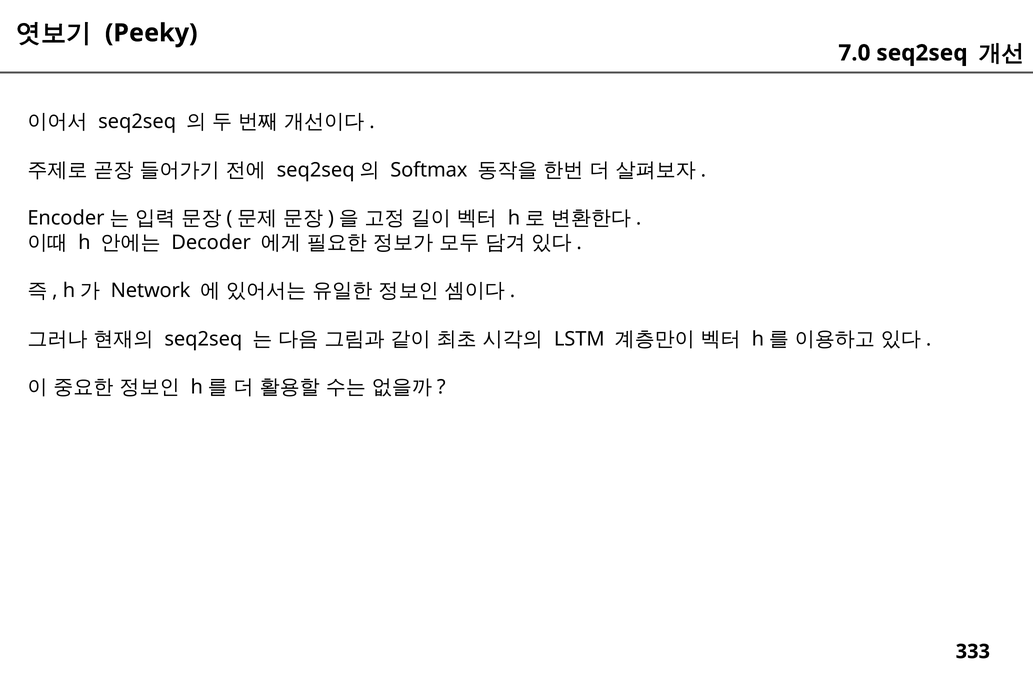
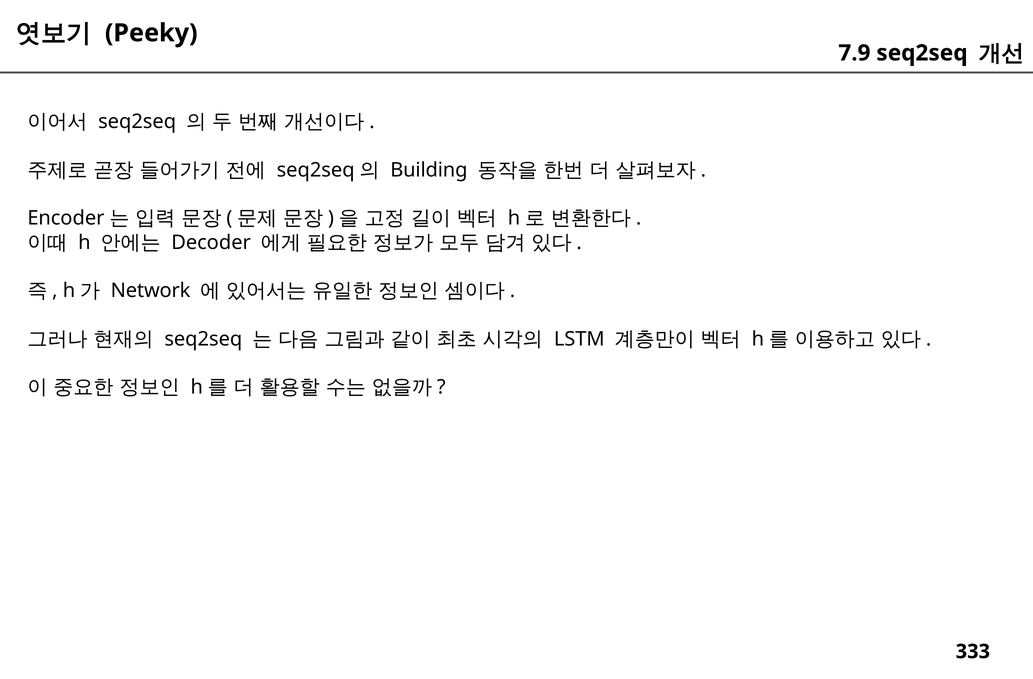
7.0: 7.0 -> 7.9
Softmax: Softmax -> Building
